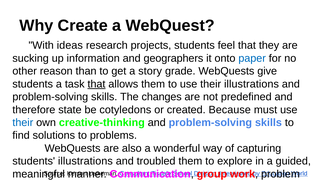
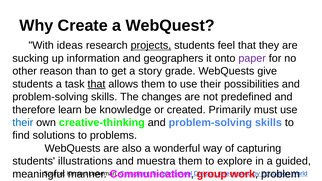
projects underline: none -> present
paper colour: blue -> purple
their illustrations: illustrations -> possibilities
state: state -> learn
cotyledons: cotyledons -> knowledge
Because: Because -> Primarily
troubled: troubled -> muestra
